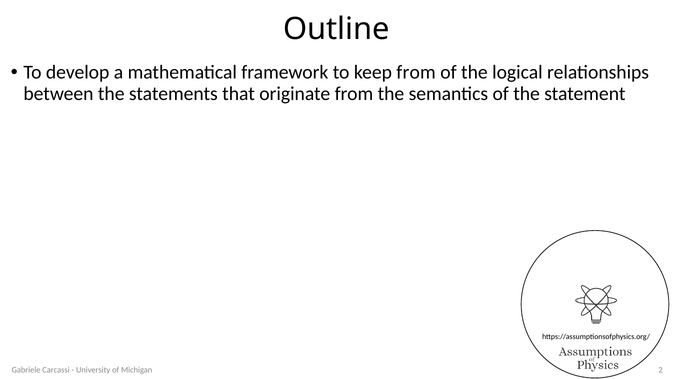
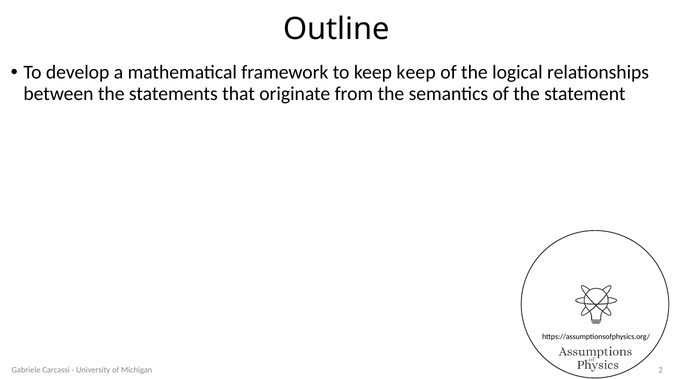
keep from: from -> keep
